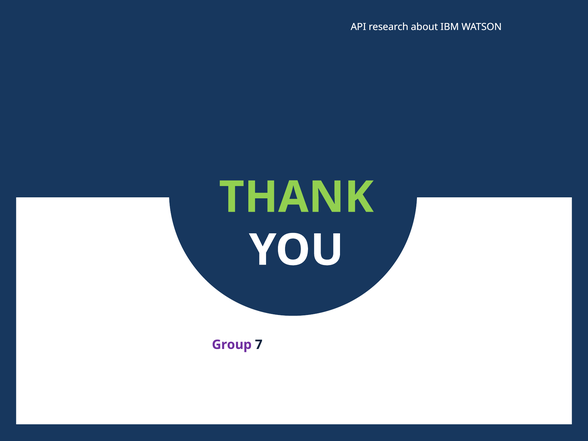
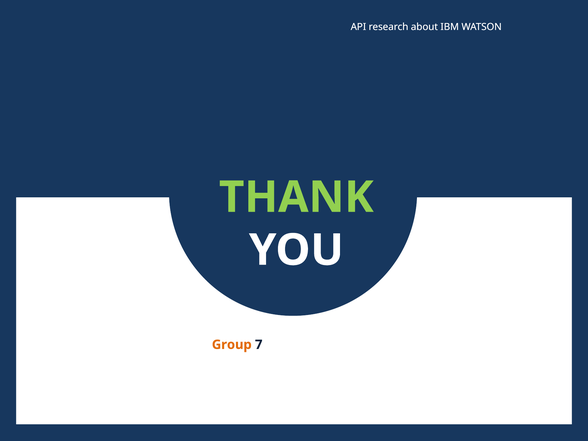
Group colour: purple -> orange
